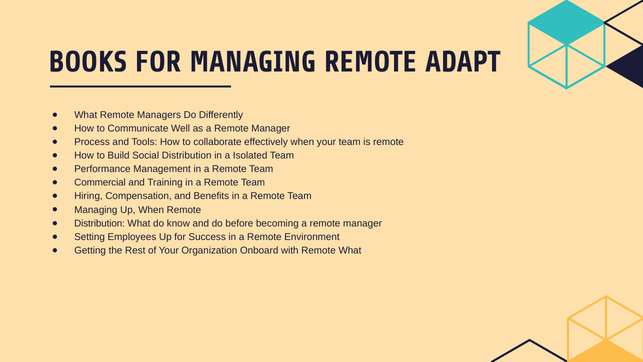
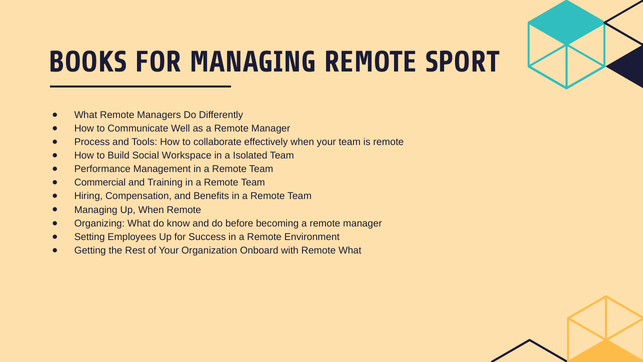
ADAPT: ADAPT -> SPORT
Social Distribution: Distribution -> Workspace
Distribution at (100, 223): Distribution -> Organizing
